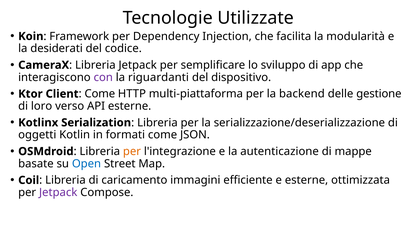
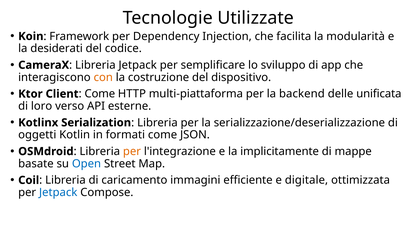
con colour: purple -> orange
riguardanti: riguardanti -> costruzione
gestione: gestione -> unificata
autenticazione: autenticazione -> implicitamente
e esterne: esterne -> digitale
Jetpack at (58, 192) colour: purple -> blue
